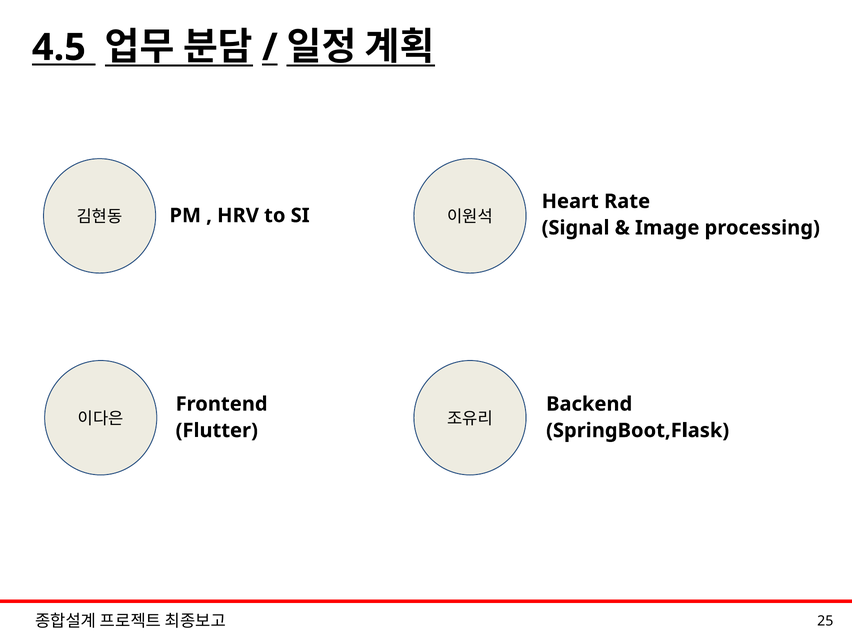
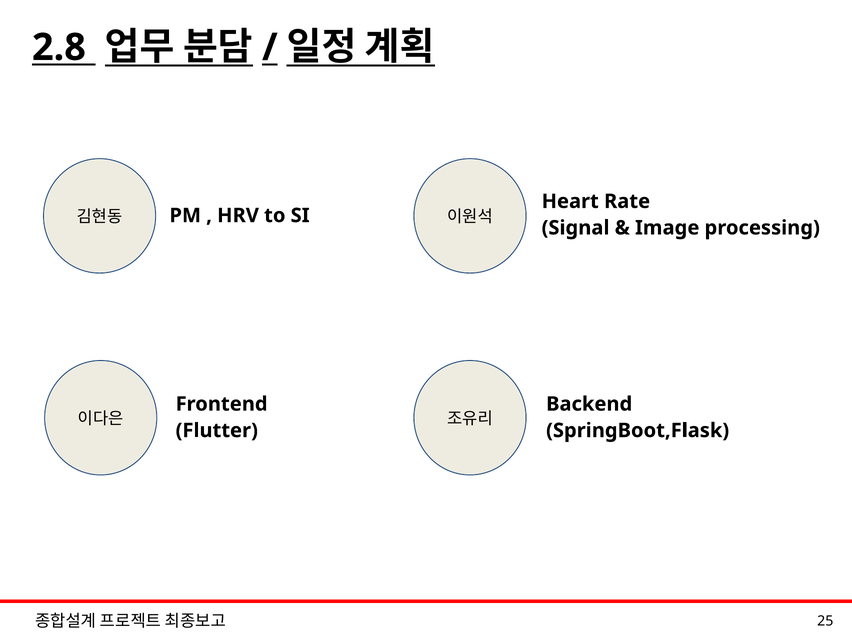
4.5: 4.5 -> 2.8
